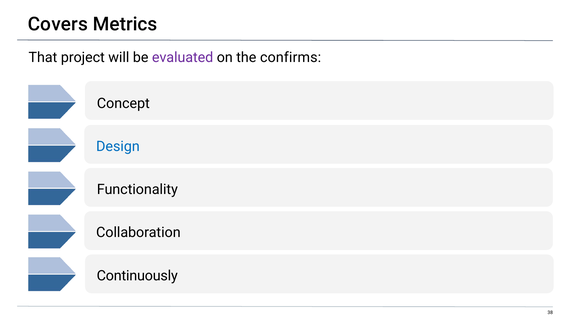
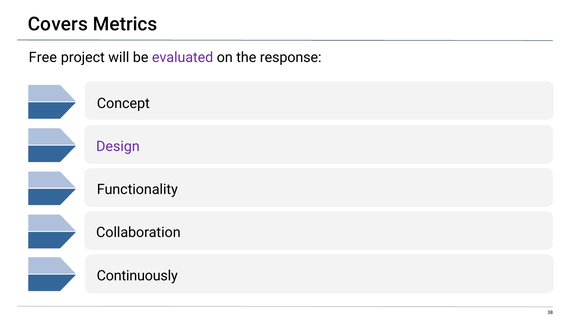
That: That -> Free
confirms: confirms -> response
Design colour: blue -> purple
